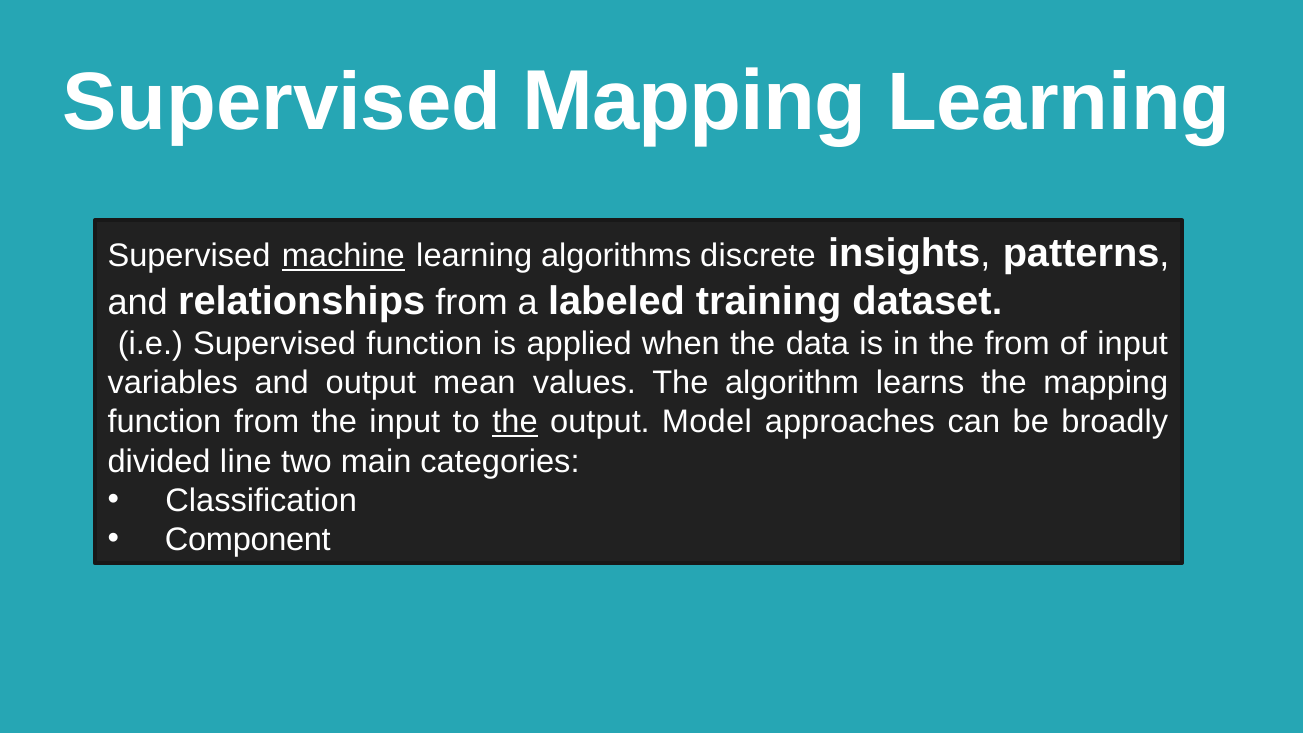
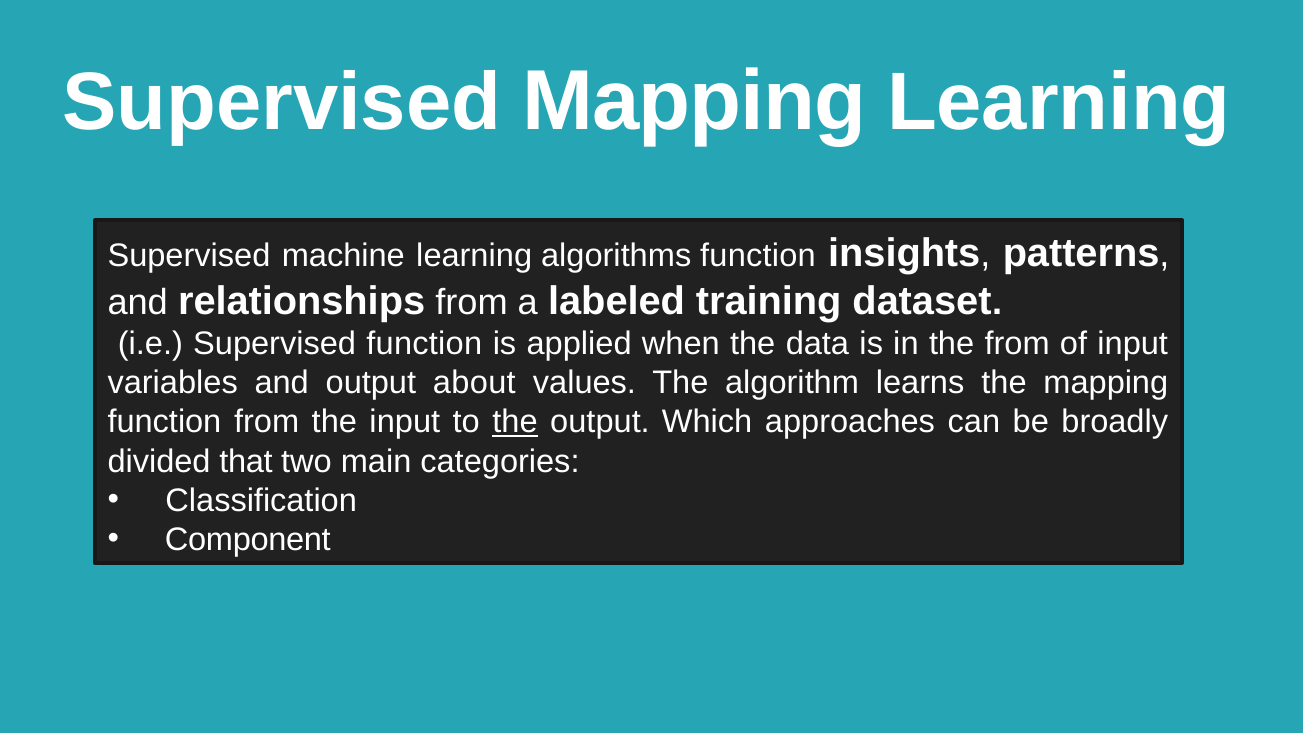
machine underline: present -> none
algorithms discrete: discrete -> function
mean: mean -> about
Model: Model -> Which
line: line -> that
